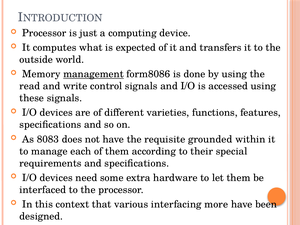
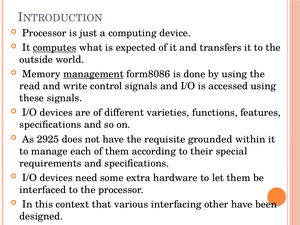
computes underline: none -> present
8083: 8083 -> 2925
more: more -> other
